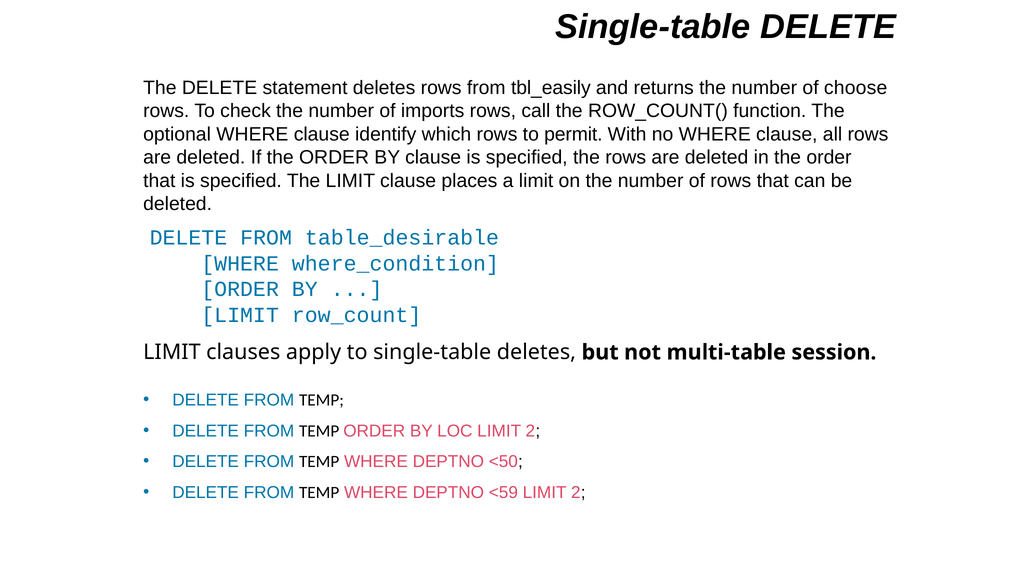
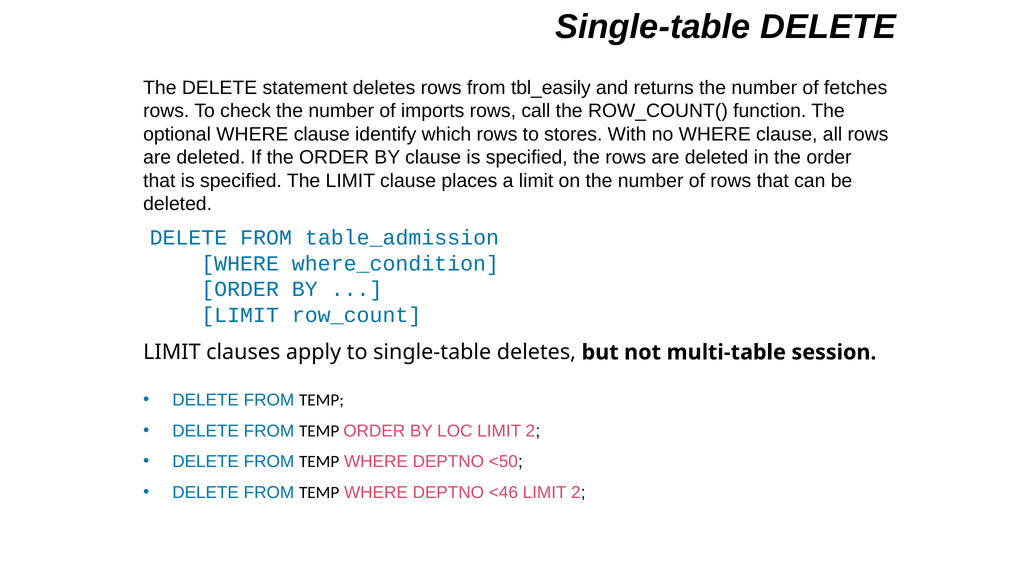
choose: choose -> fetches
permit: permit -> stores
table_desirable: table_desirable -> table_admission
<59: <59 -> <46
